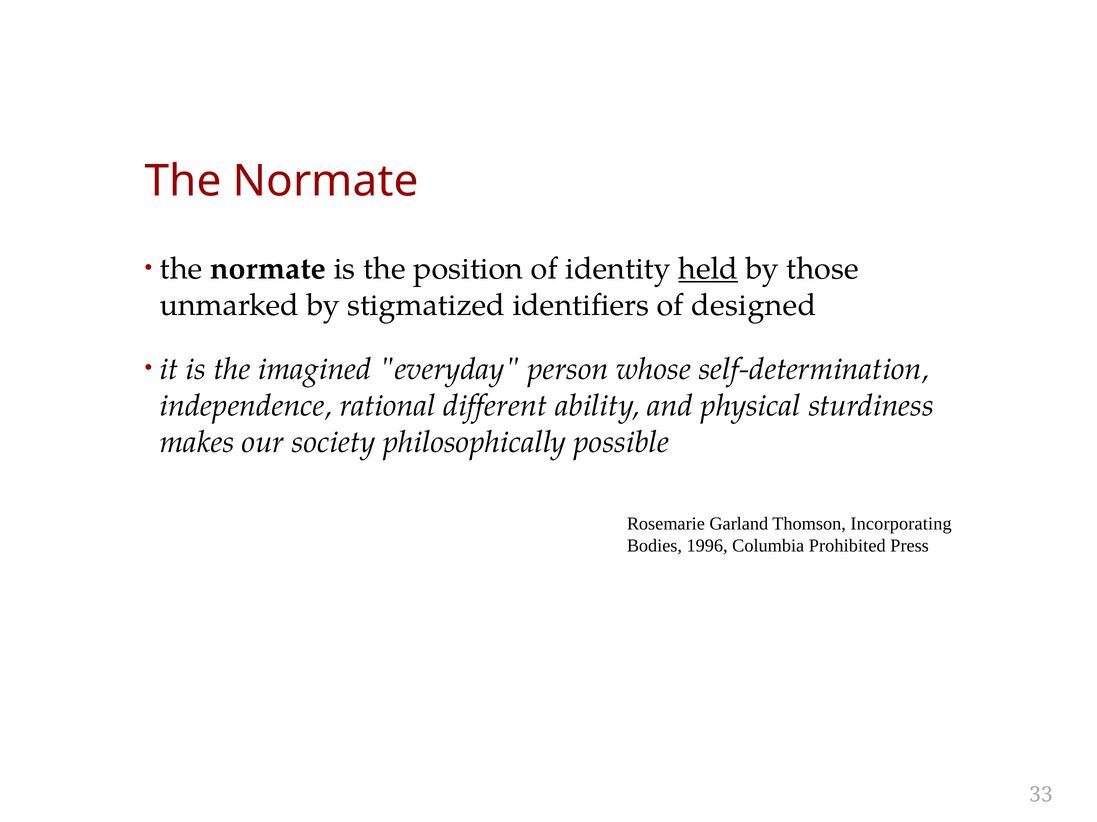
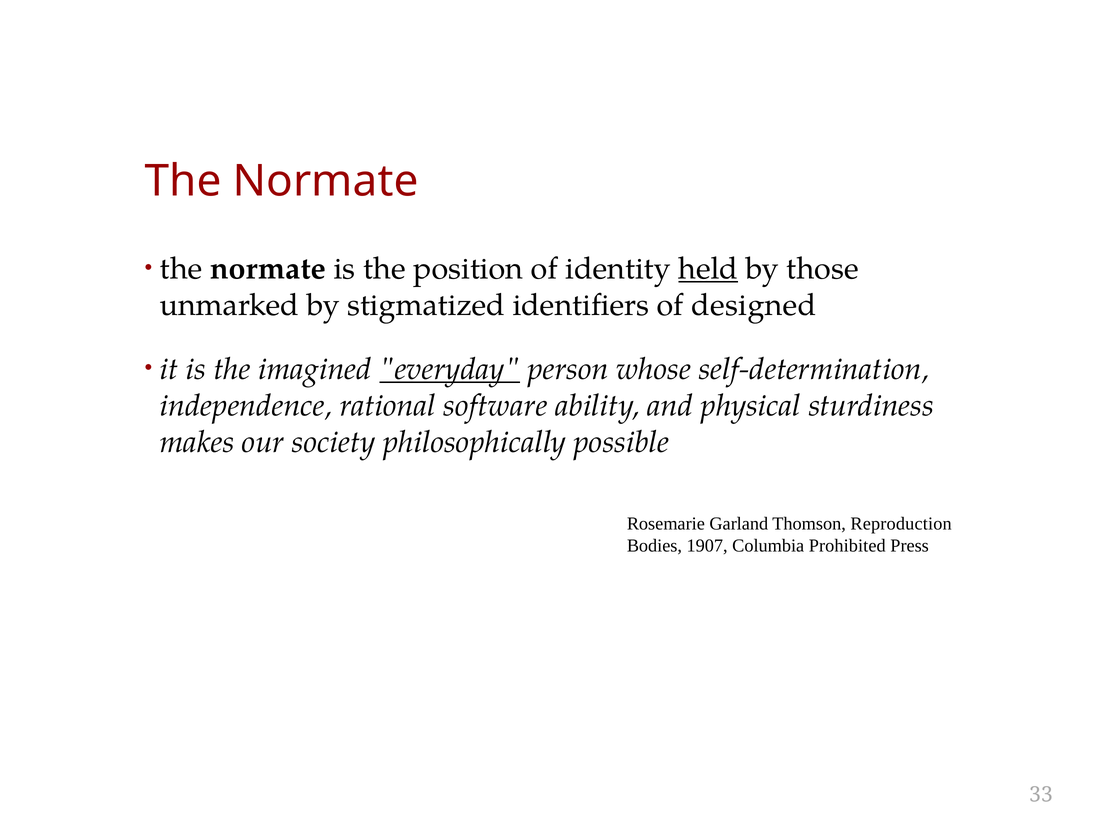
everyday underline: none -> present
different: different -> software
Incorporating: Incorporating -> Reproduction
1996: 1996 -> 1907
